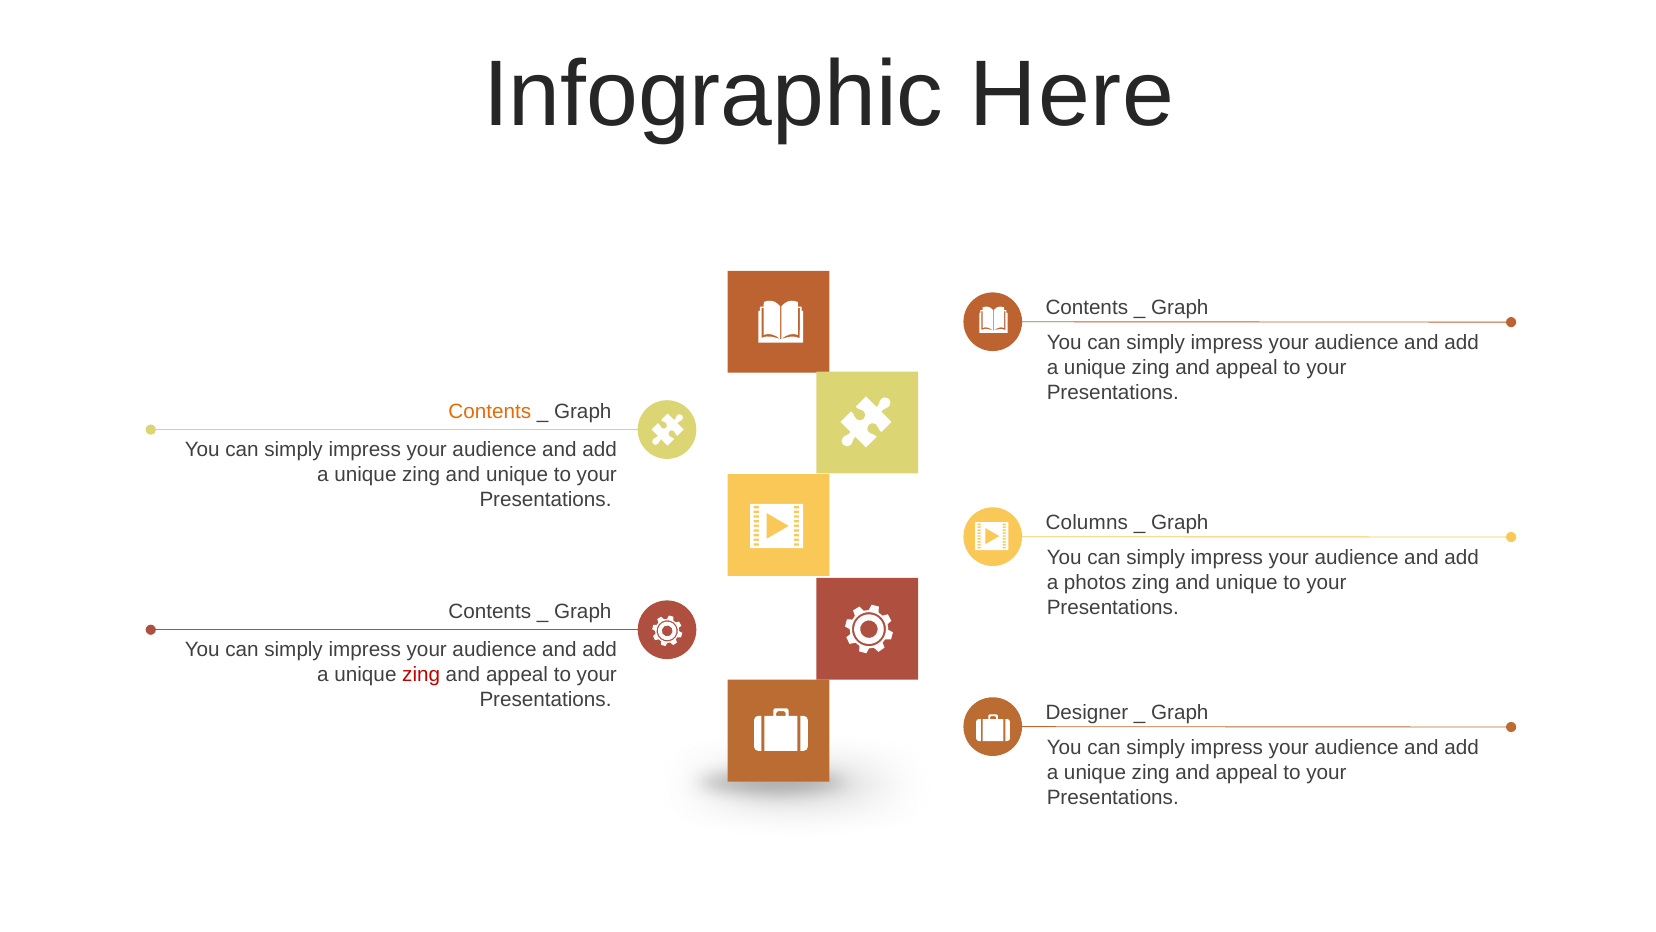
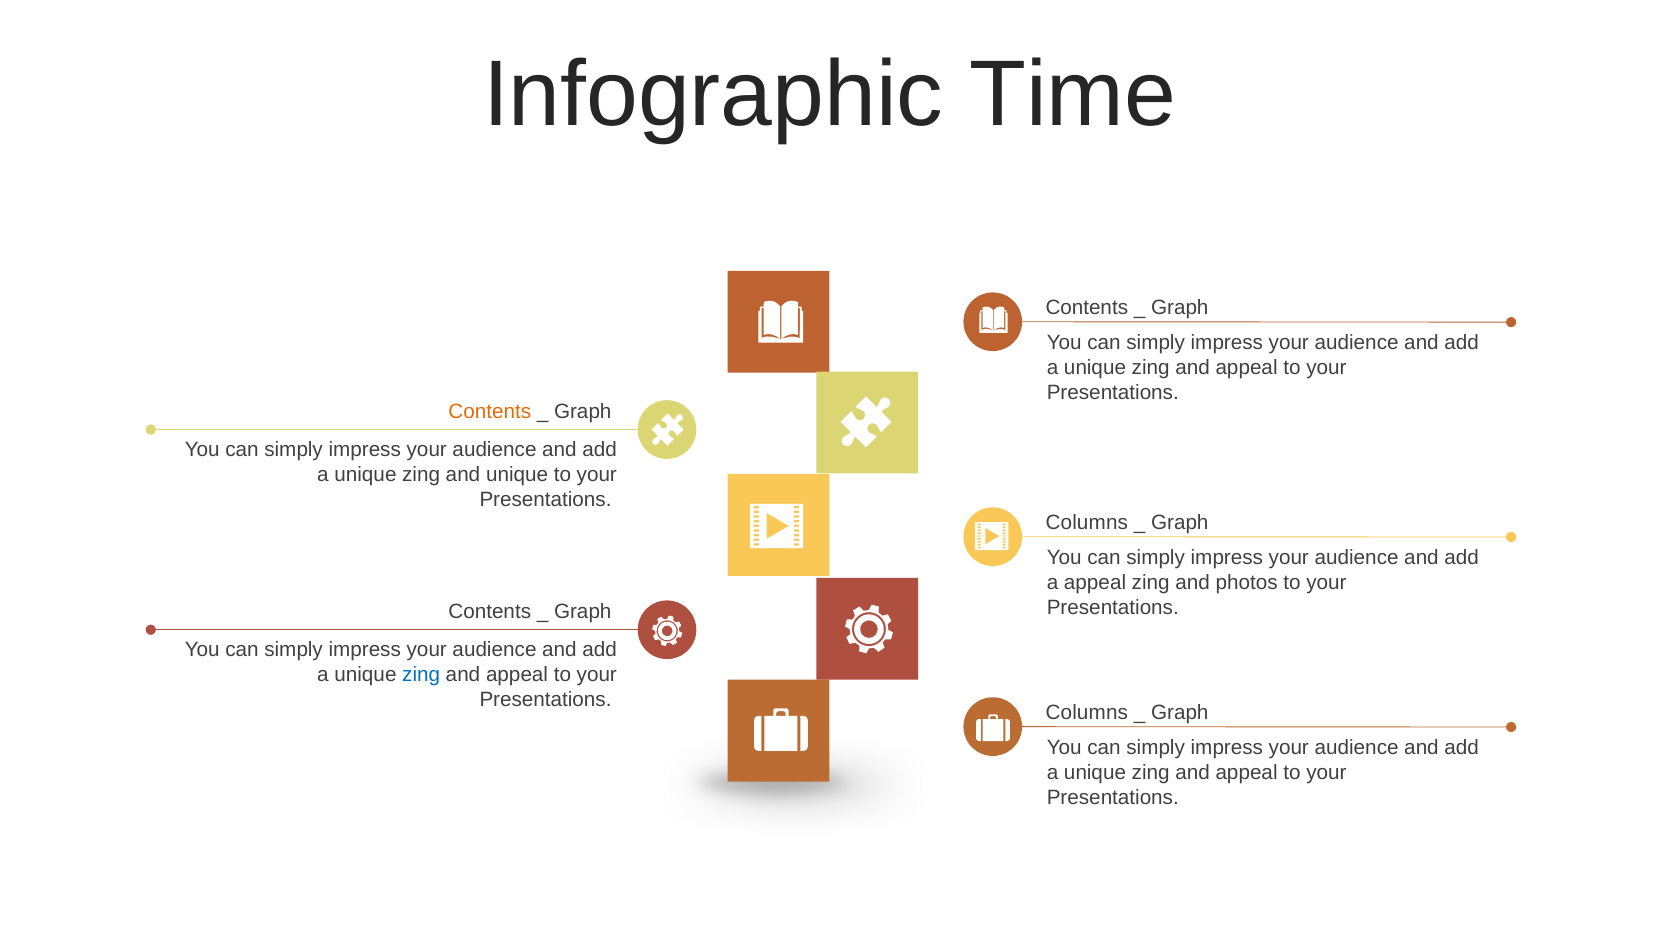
Here: Here -> Time
a photos: photos -> appeal
unique at (1247, 582): unique -> photos
zing at (421, 674) colour: red -> blue
Designer at (1087, 712): Designer -> Columns
